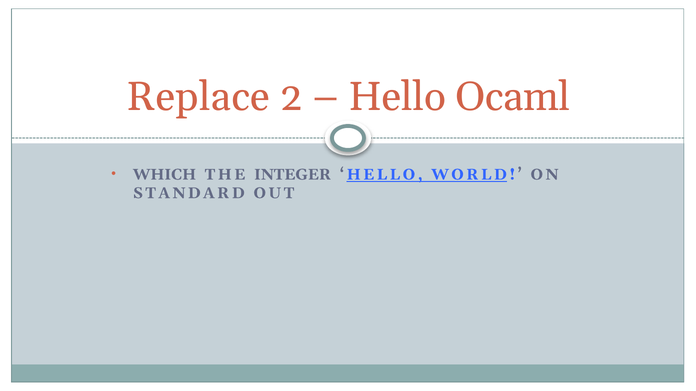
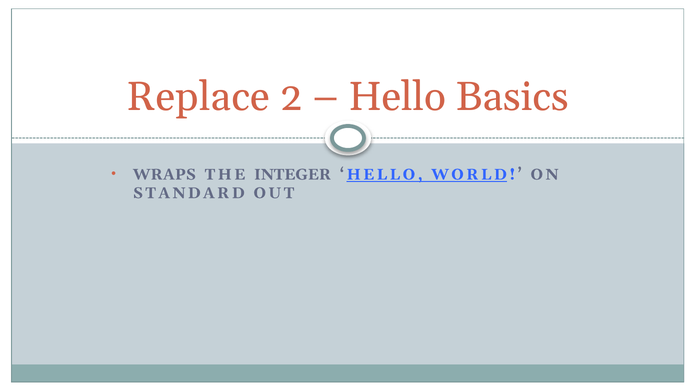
Ocaml: Ocaml -> Basics
WHICH: WHICH -> WRAPS
